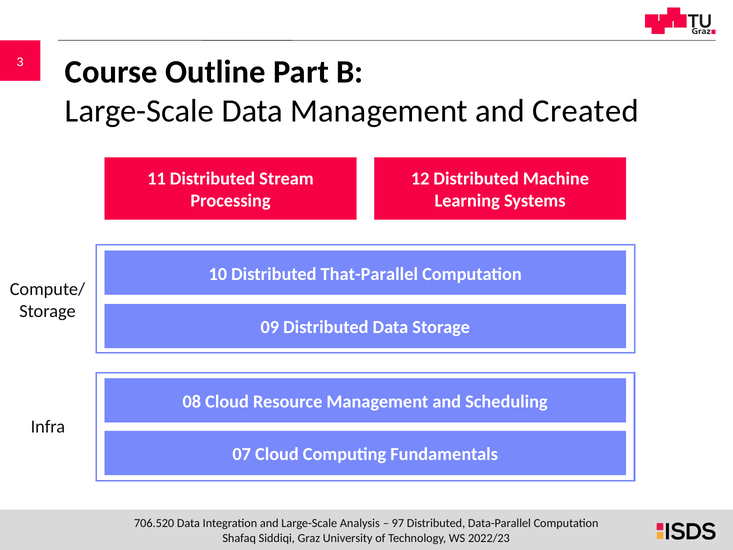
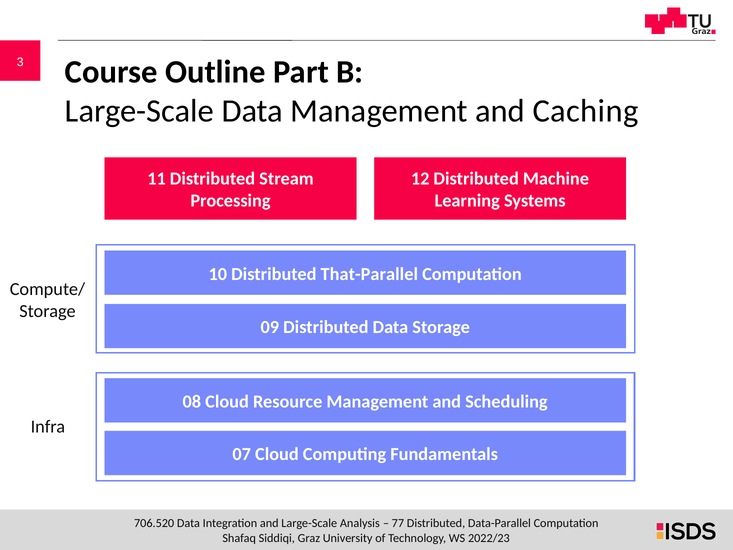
Created: Created -> Caching
97: 97 -> 77
